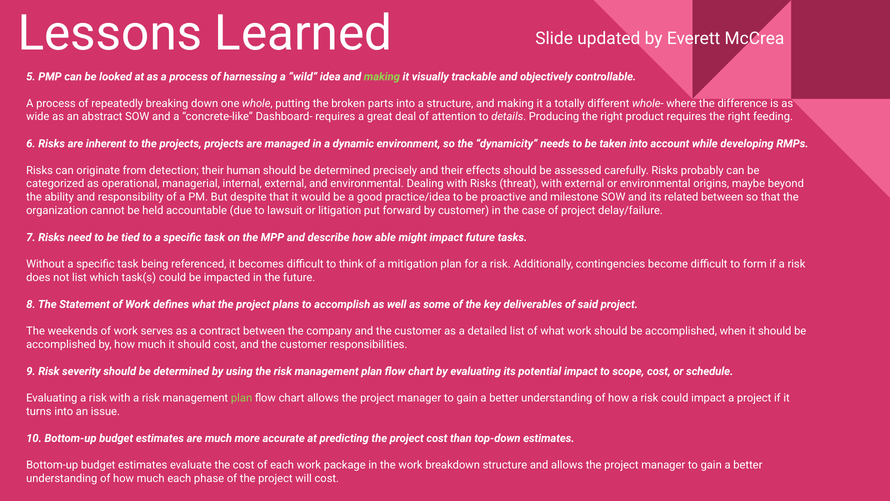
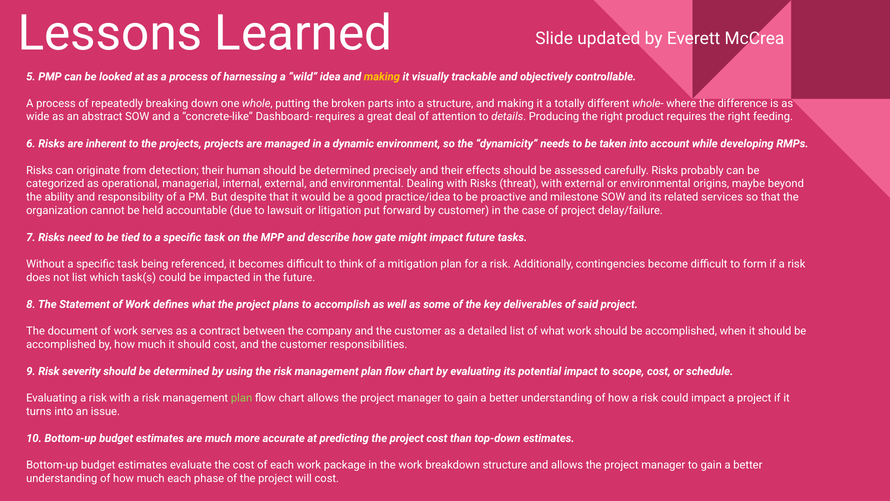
making at (382, 77) colour: light green -> yellow
related between: between -> services
able: able -> gate
weekends: weekends -> document
